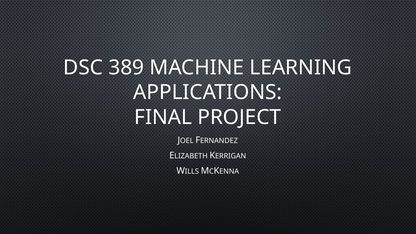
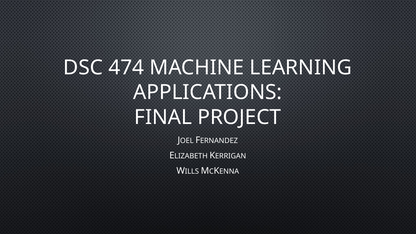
389: 389 -> 474
